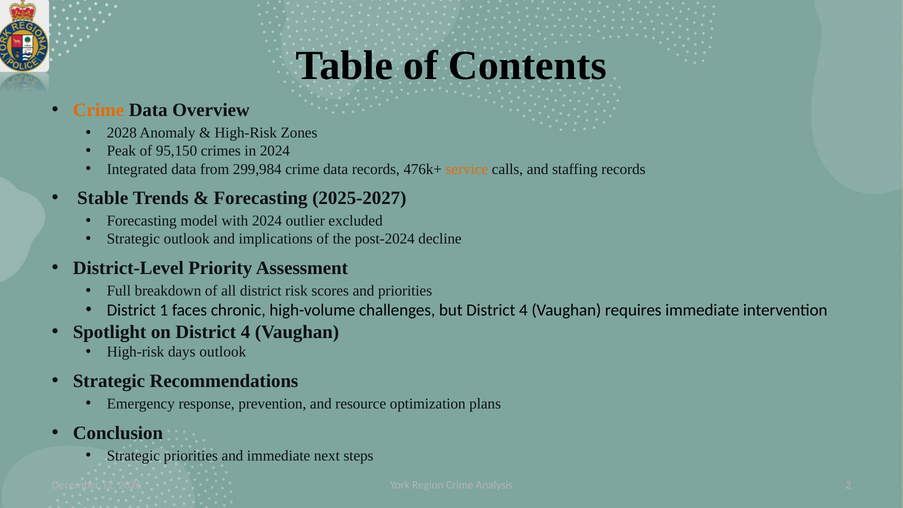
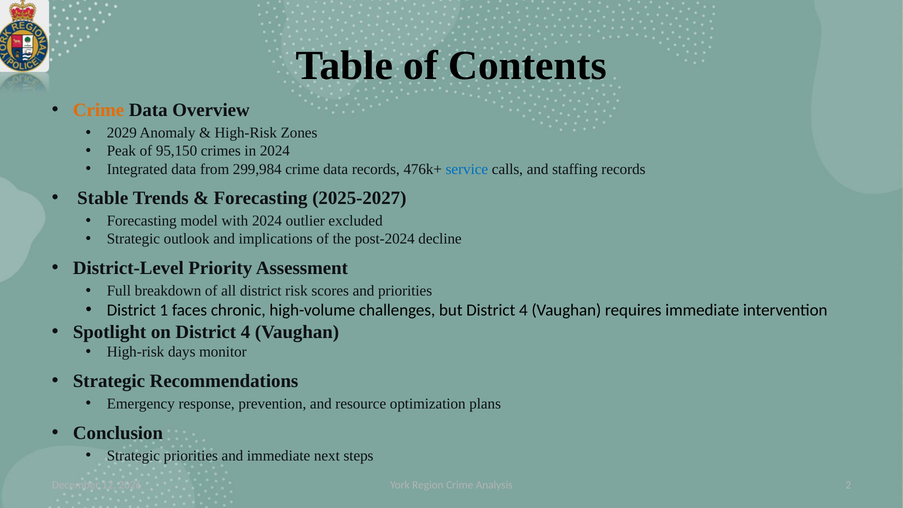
2028: 2028 -> 2029
service colour: orange -> blue
days outlook: outlook -> monitor
